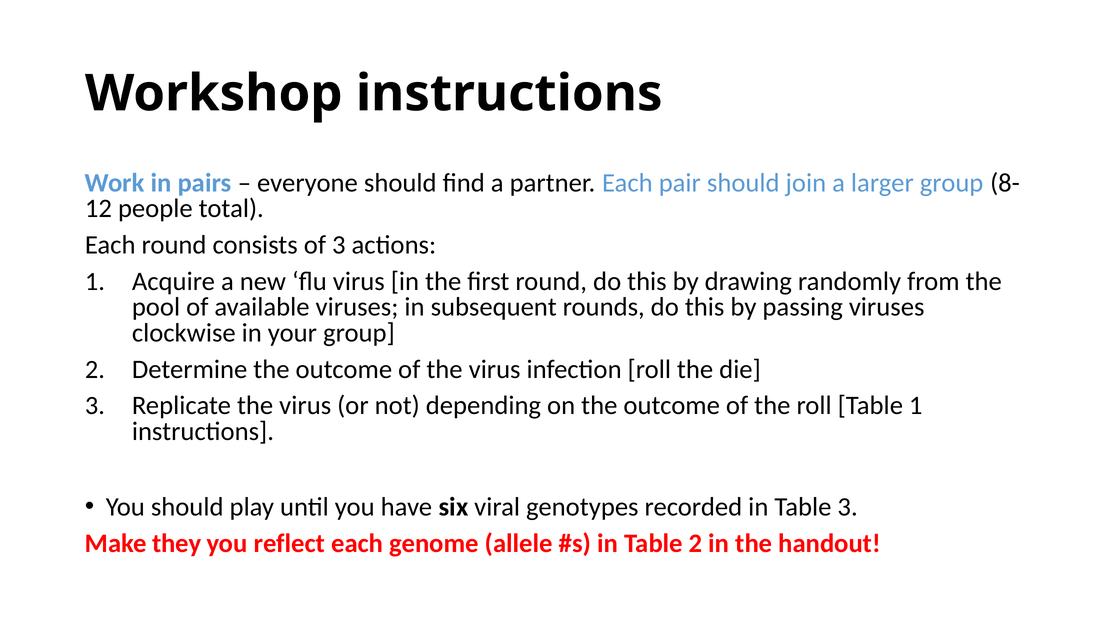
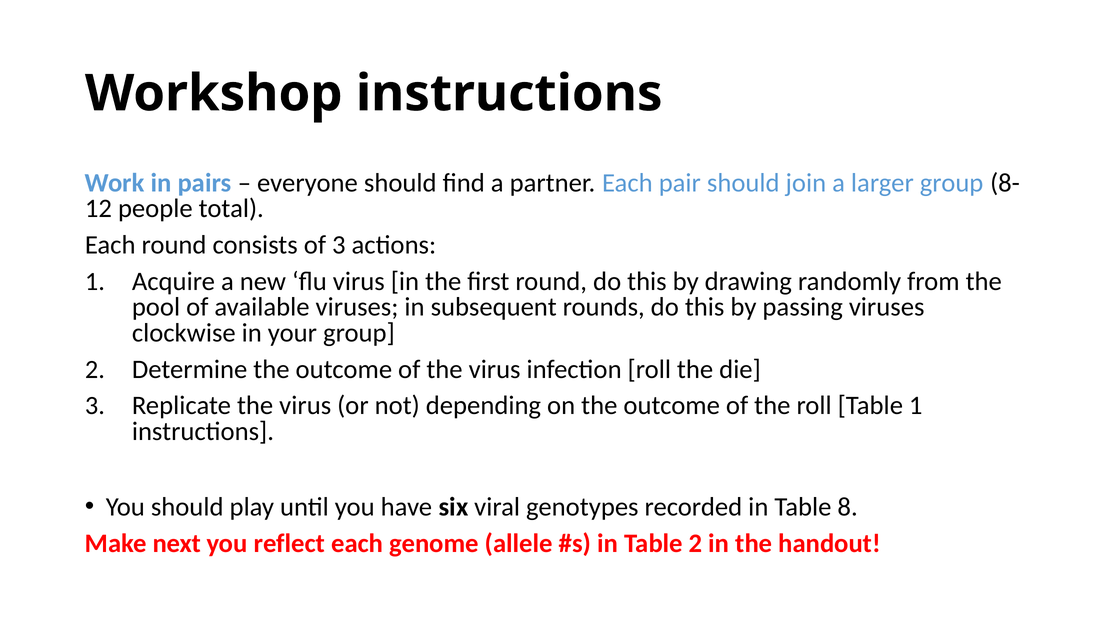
Table 3: 3 -> 8
they: they -> next
